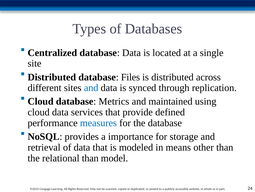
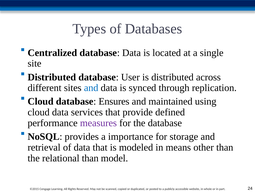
Files: Files -> User
Metrics: Metrics -> Ensures
measures colour: blue -> purple
